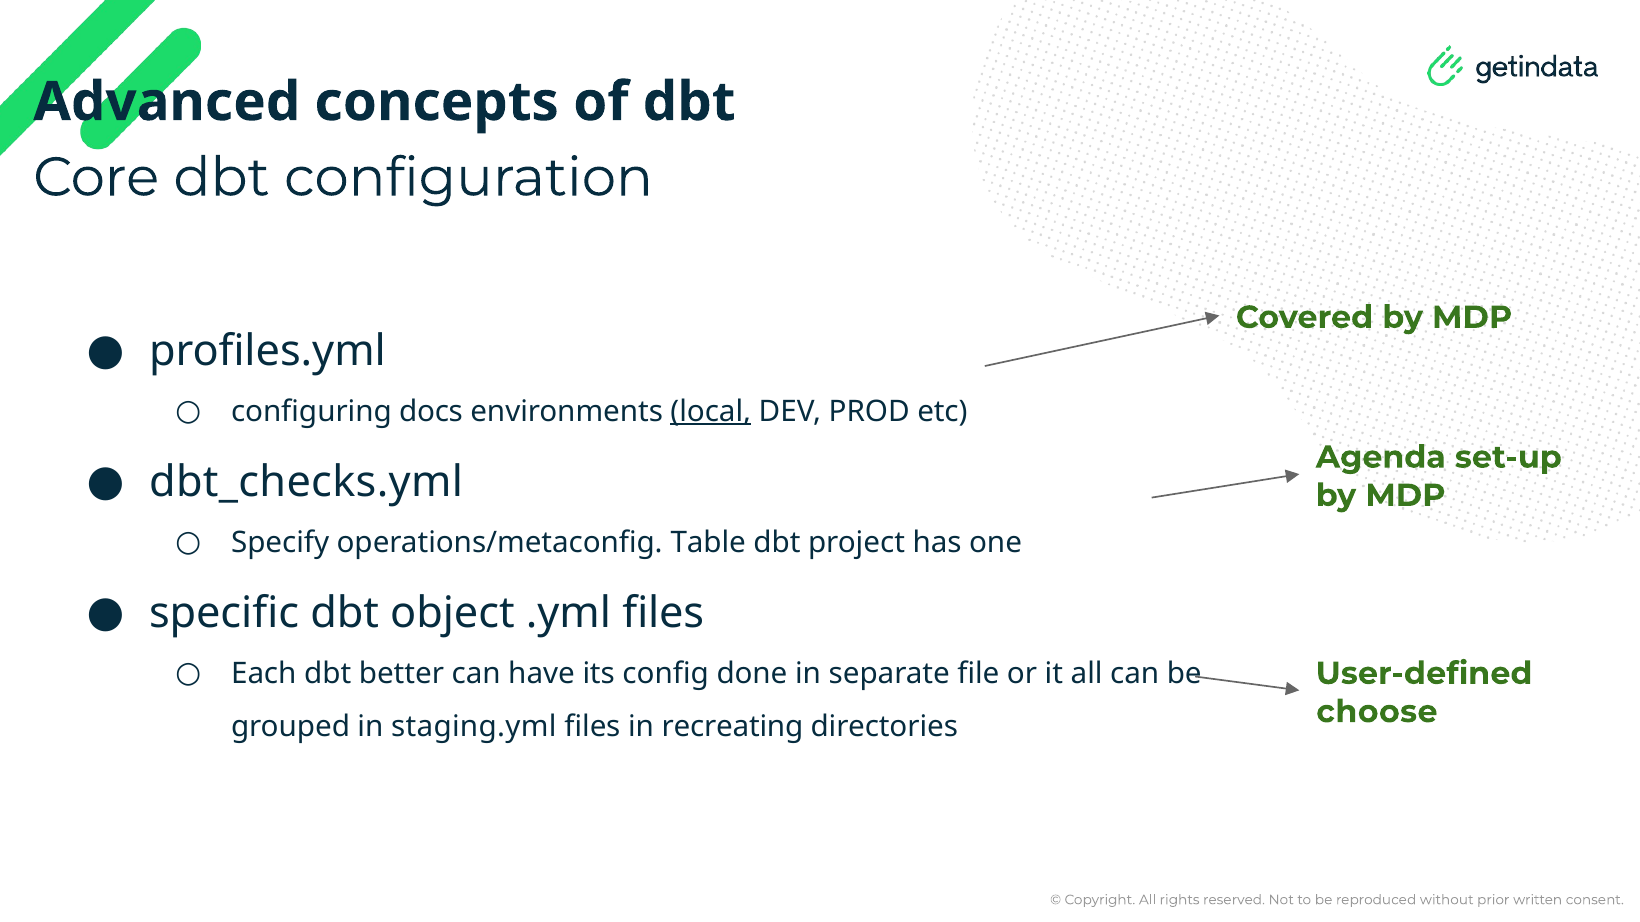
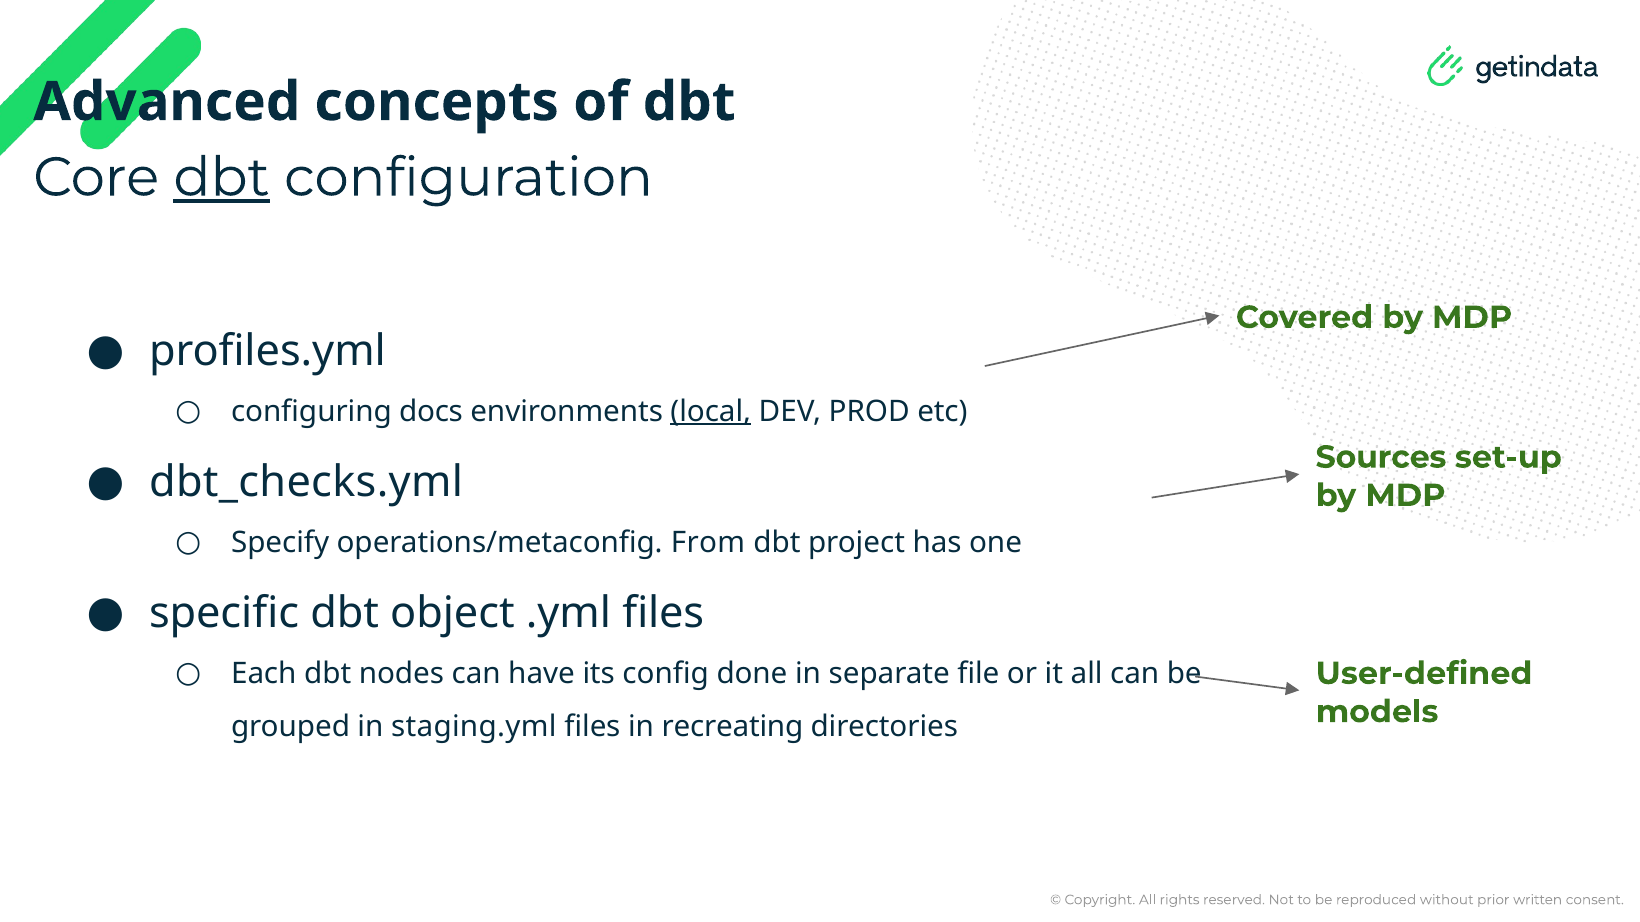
dbt at (222, 178) underline: none -> present
Agenda: Agenda -> Sources
Table: Table -> From
better: better -> nodes
choose: choose -> models
